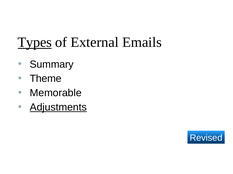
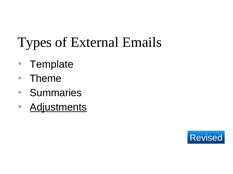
Types underline: present -> none
Summary: Summary -> Template
Memorable: Memorable -> Summaries
